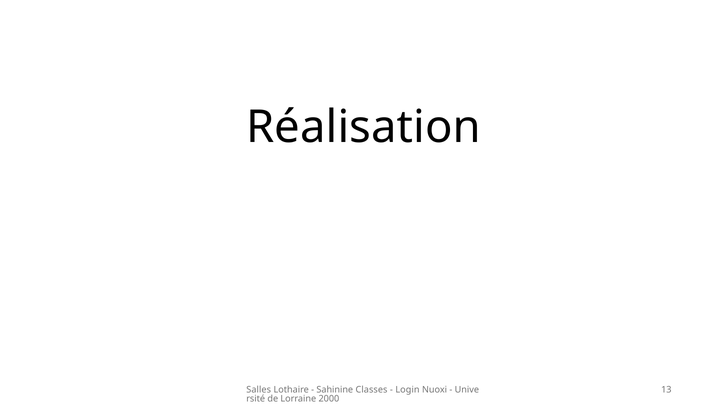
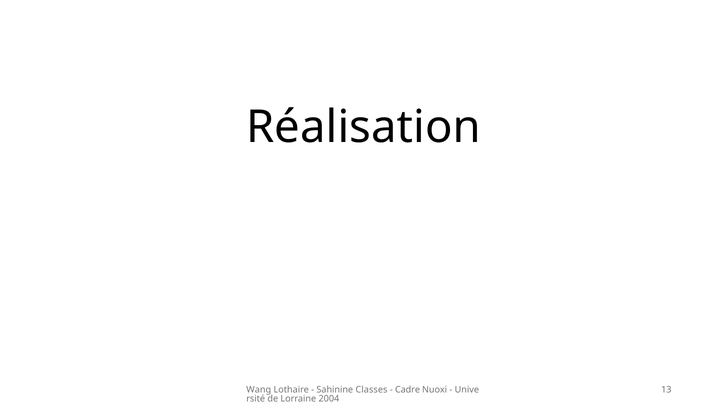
Salles: Salles -> Wang
Login: Login -> Cadre
2000: 2000 -> 2004
